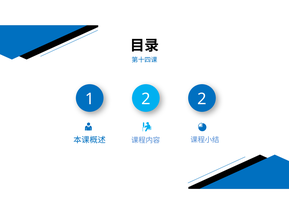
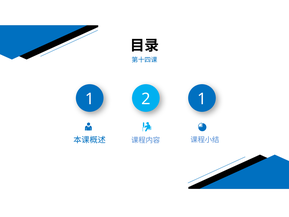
2 2: 2 -> 1
